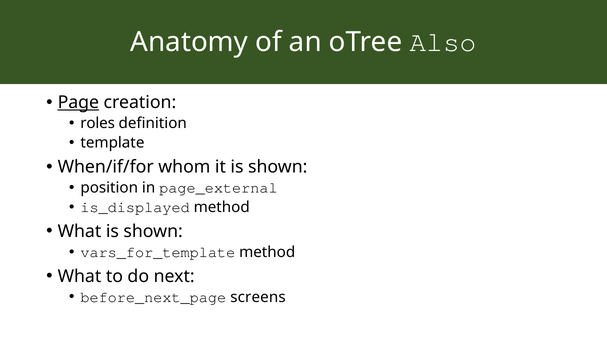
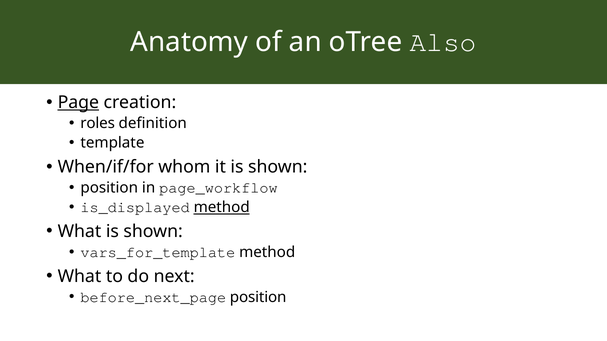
page_external: page_external -> page_workflow
method at (222, 208) underline: none -> present
before_next_page screens: screens -> position
